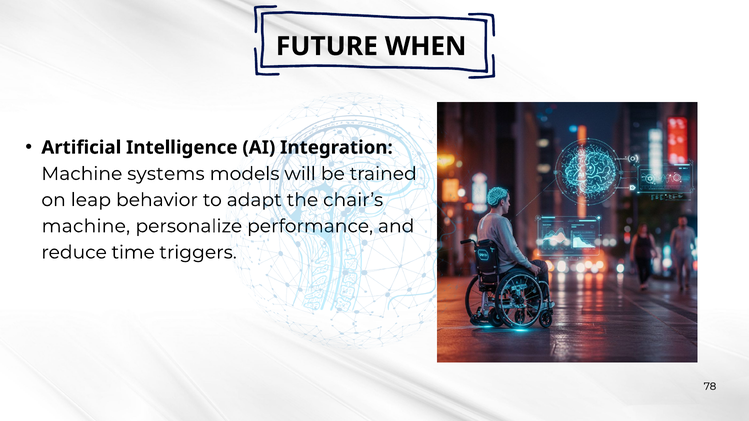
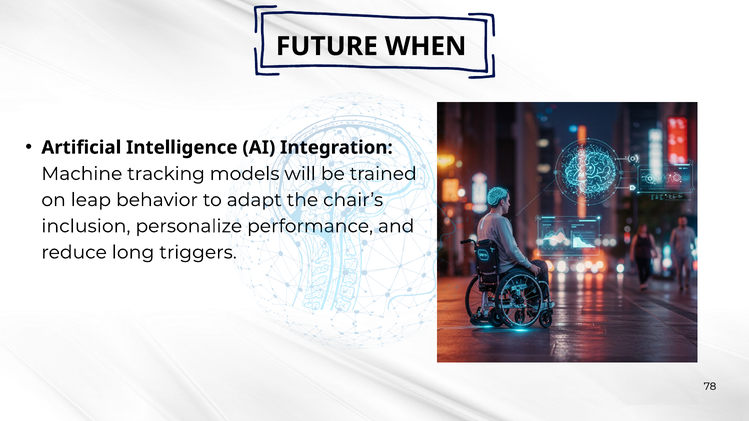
systems: systems -> tracking
machine at (86, 226): machine -> inclusion
time: time -> long
